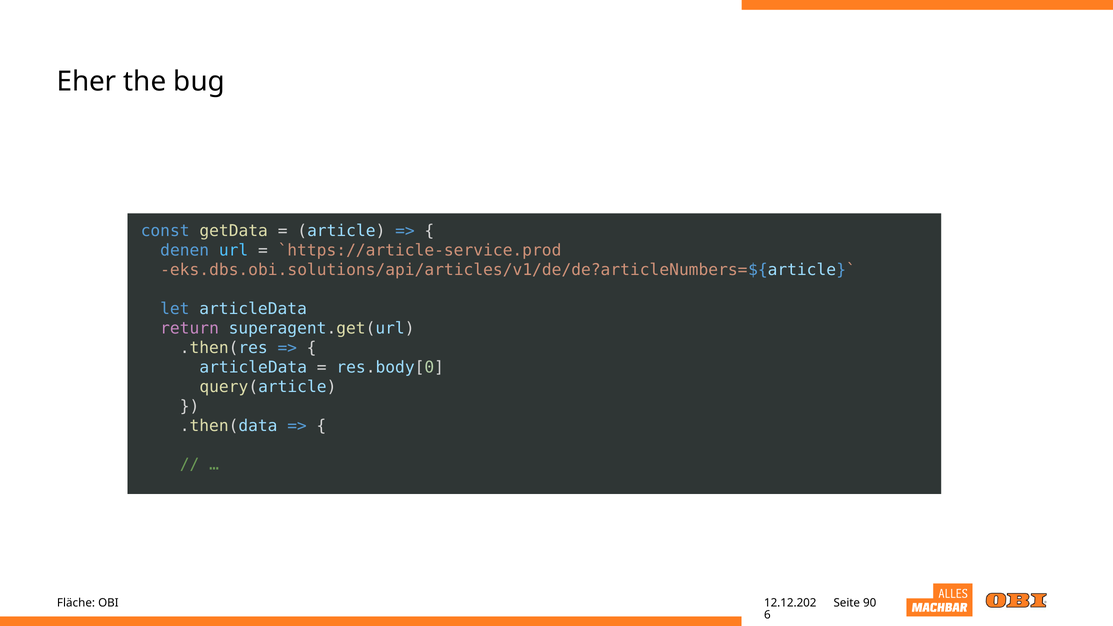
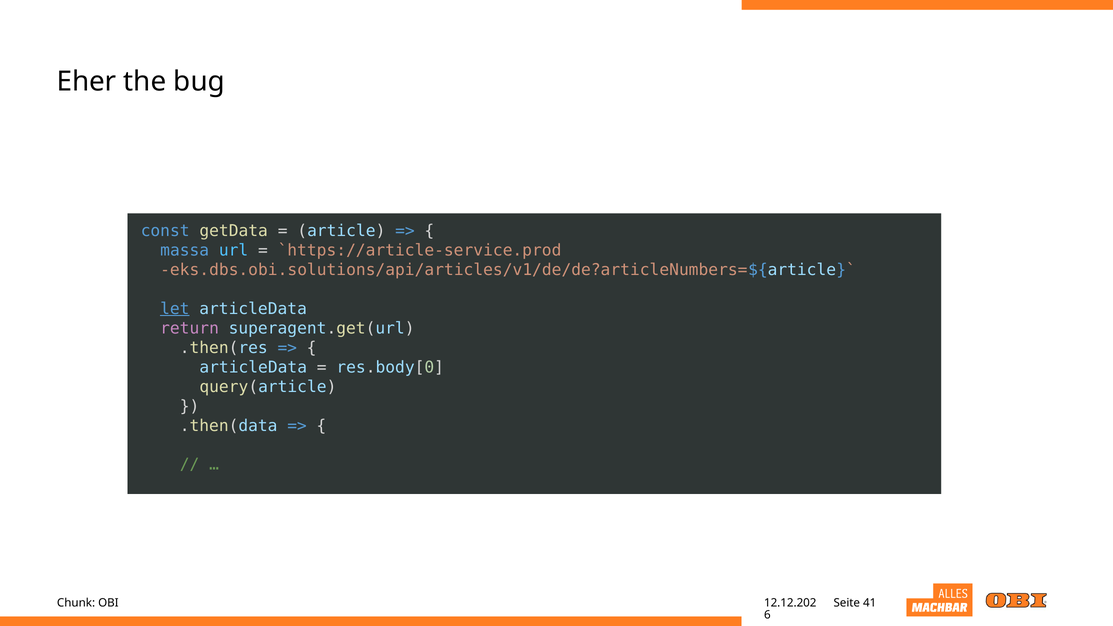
denen: denen -> massa
let underline: none -> present
Fläche: Fläche -> Chunk
90: 90 -> 41
